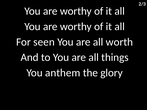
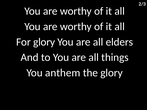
For seen: seen -> glory
worth: worth -> elders
